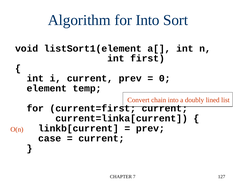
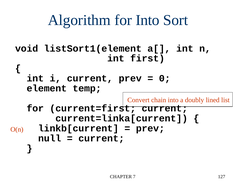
case: case -> null
